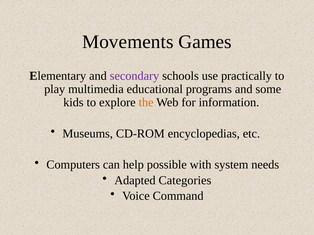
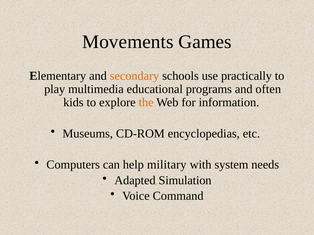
secondary colour: purple -> orange
some: some -> often
possible: possible -> military
Categories: Categories -> Simulation
